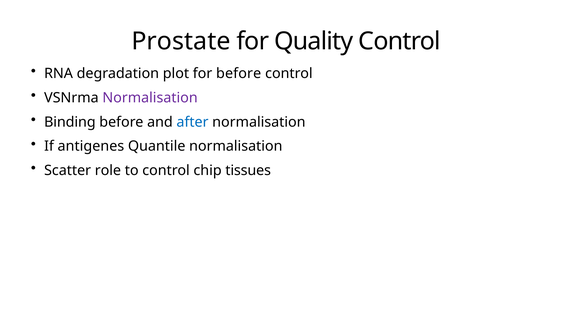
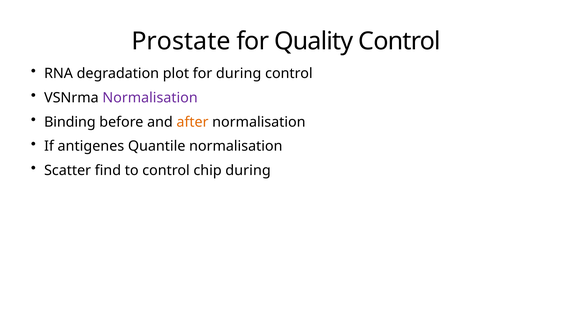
for before: before -> during
after colour: blue -> orange
role: role -> find
chip tissues: tissues -> during
